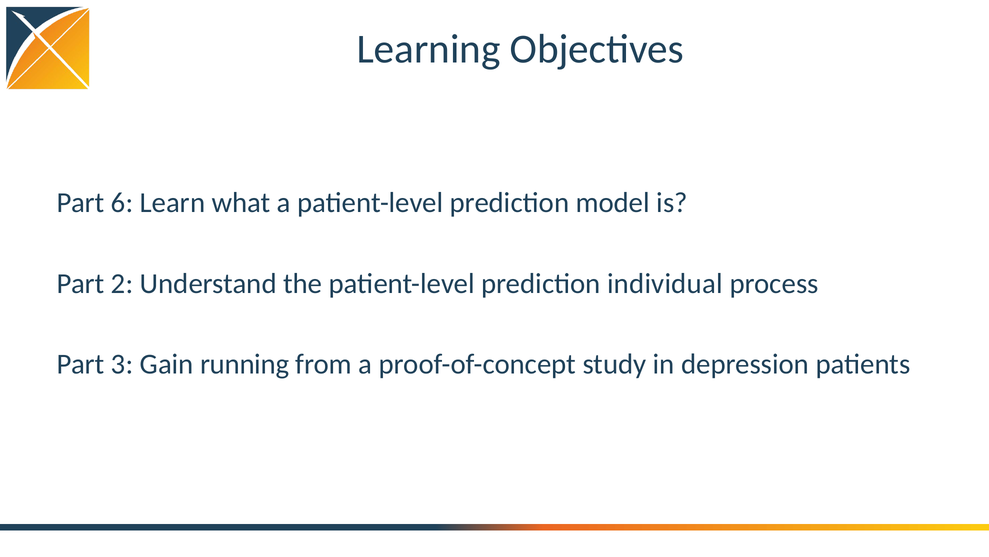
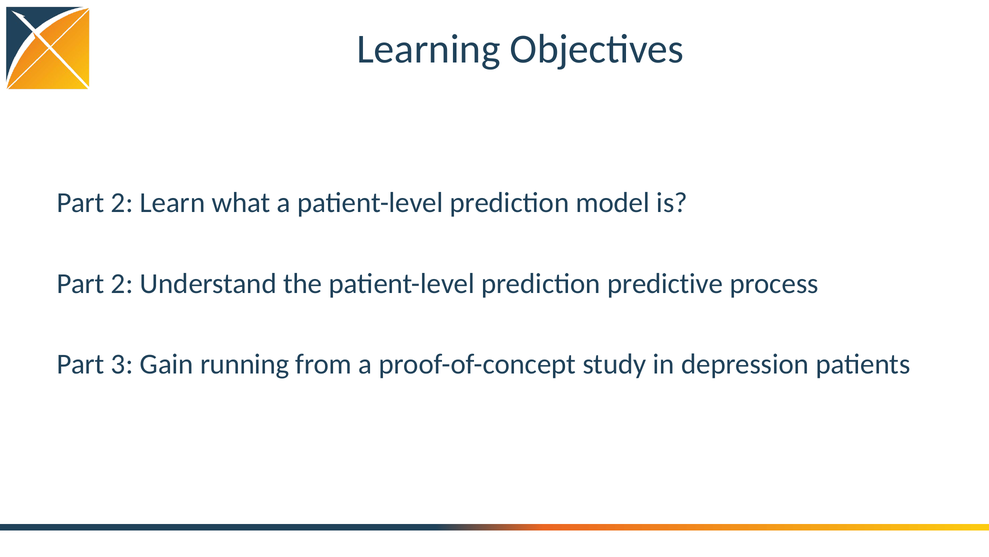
6 at (122, 203): 6 -> 2
individual: individual -> predictive
